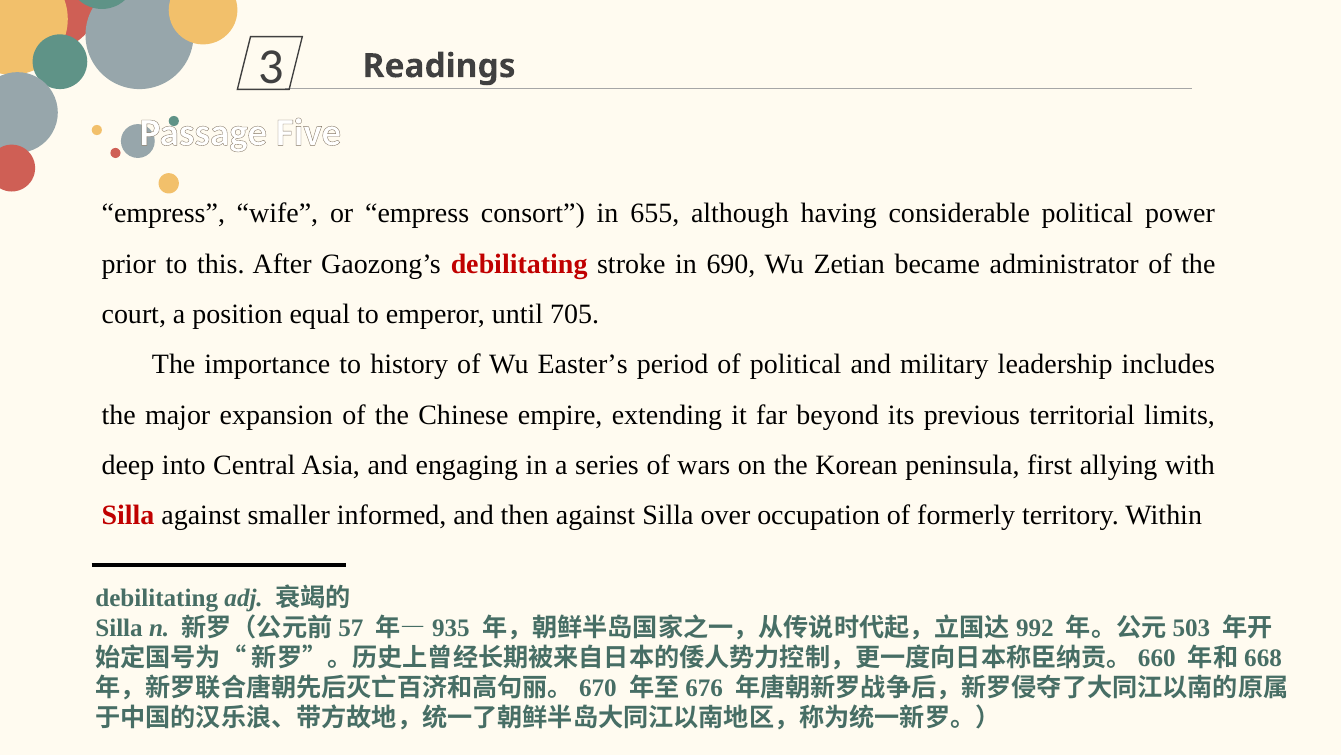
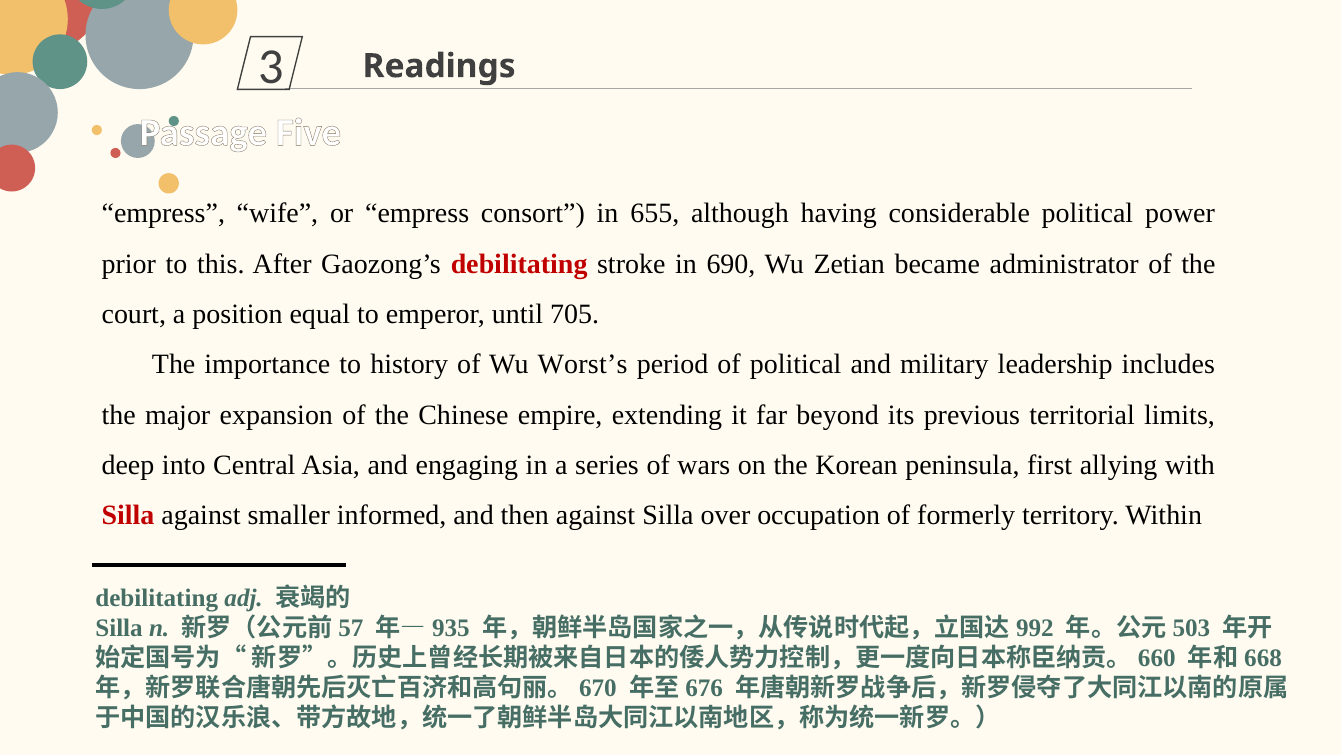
Easter’s: Easter’s -> Worst’s
